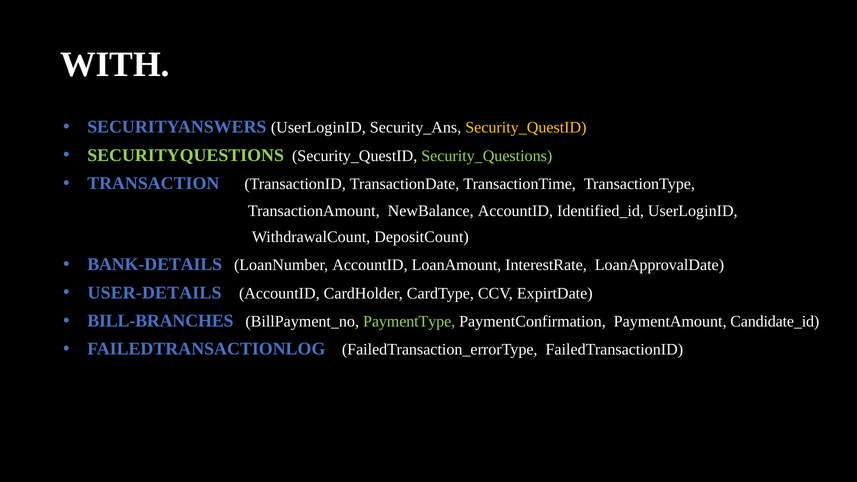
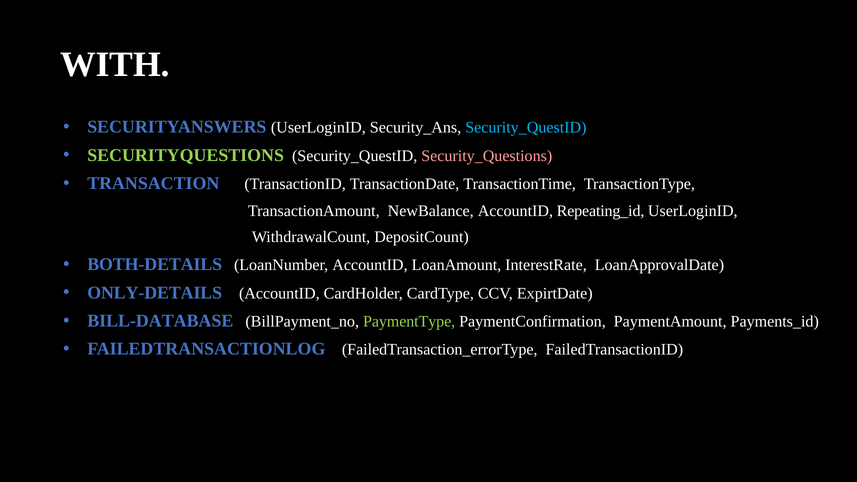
Security_QuestID at (526, 128) colour: yellow -> light blue
Security_Questions colour: light green -> pink
Identified_id: Identified_id -> Repeating_id
BANK-DETAILS: BANK-DETAILS -> BOTH-DETAILS
USER-DETAILS: USER-DETAILS -> ONLY-DETAILS
BILL-BRANCHES: BILL-BRANCHES -> BILL-DATABASE
Candidate_id: Candidate_id -> Payments_id
